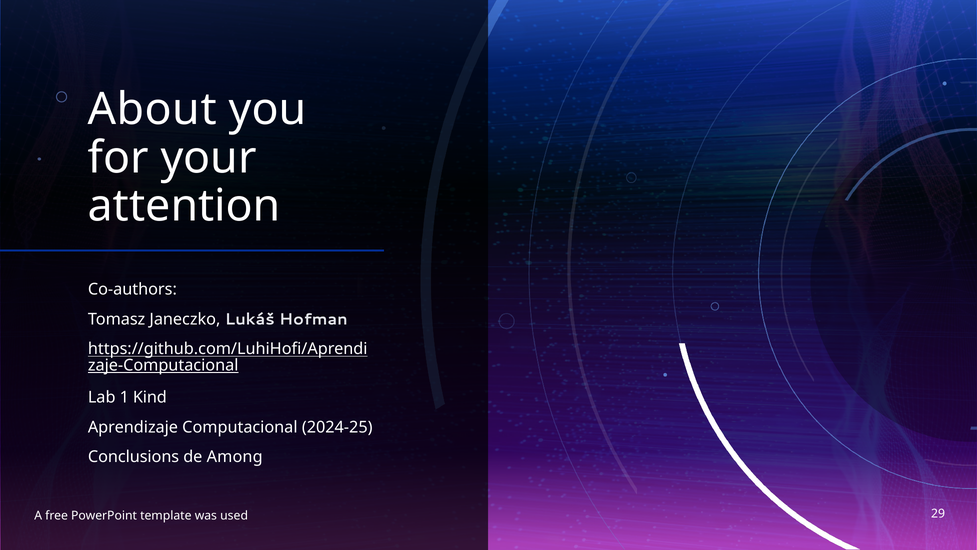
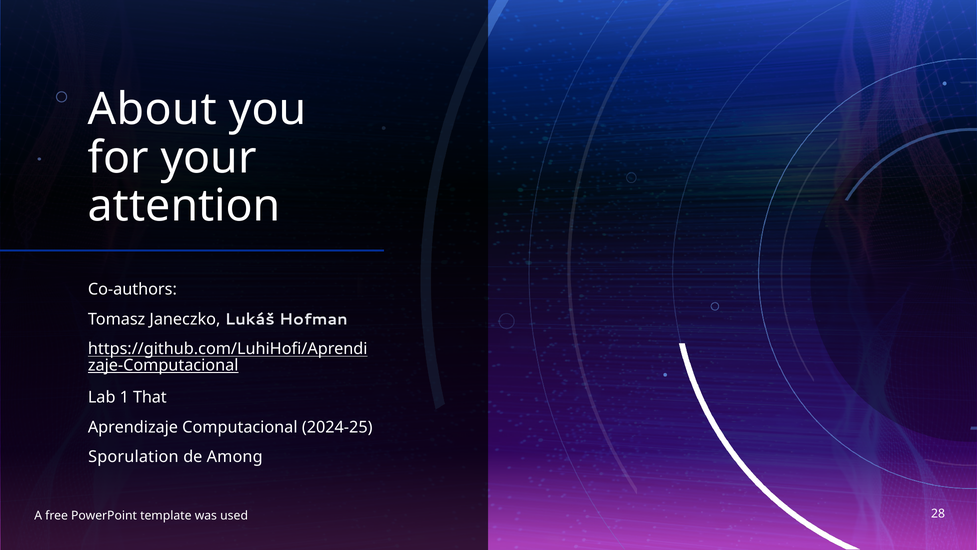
Kind: Kind -> That
Conclusions: Conclusions -> Sporulation
29: 29 -> 28
